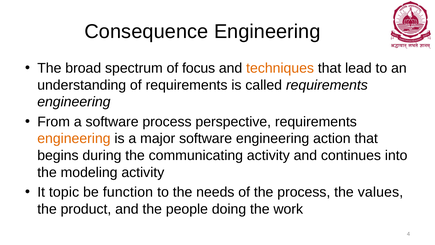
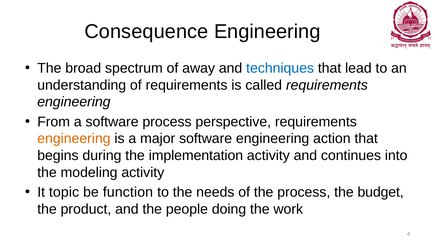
focus: focus -> away
techniques colour: orange -> blue
communicating: communicating -> implementation
values: values -> budget
